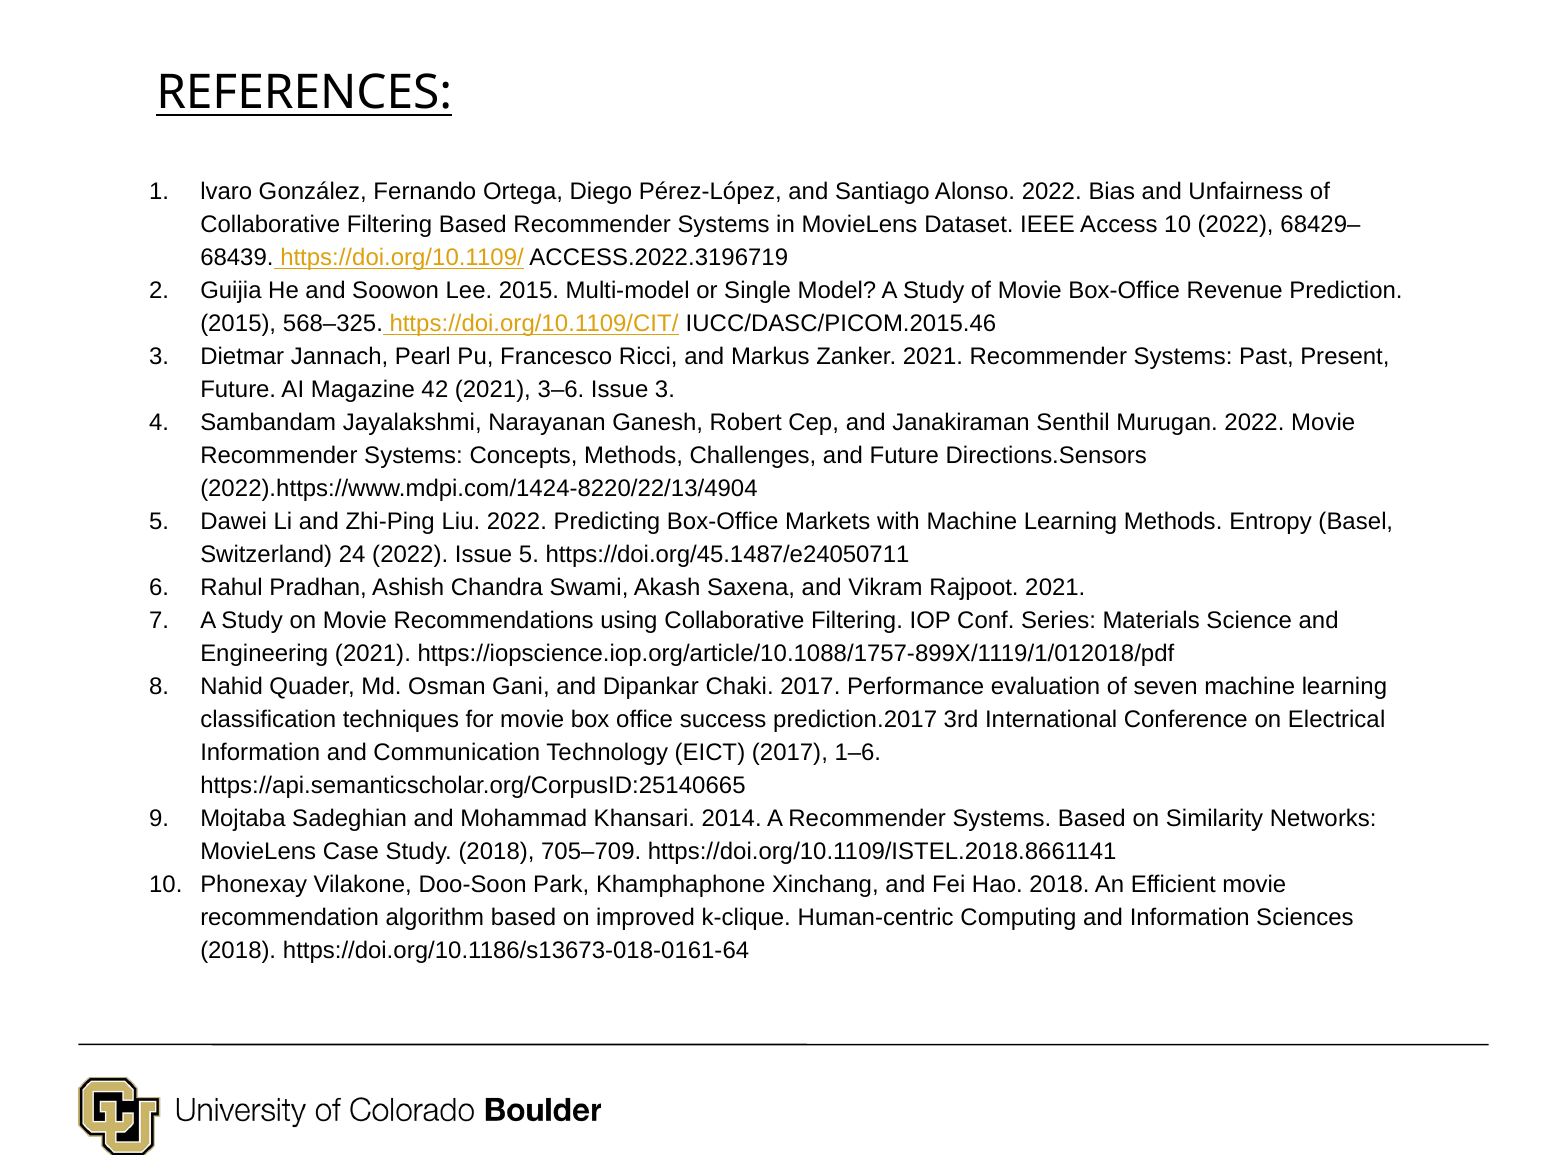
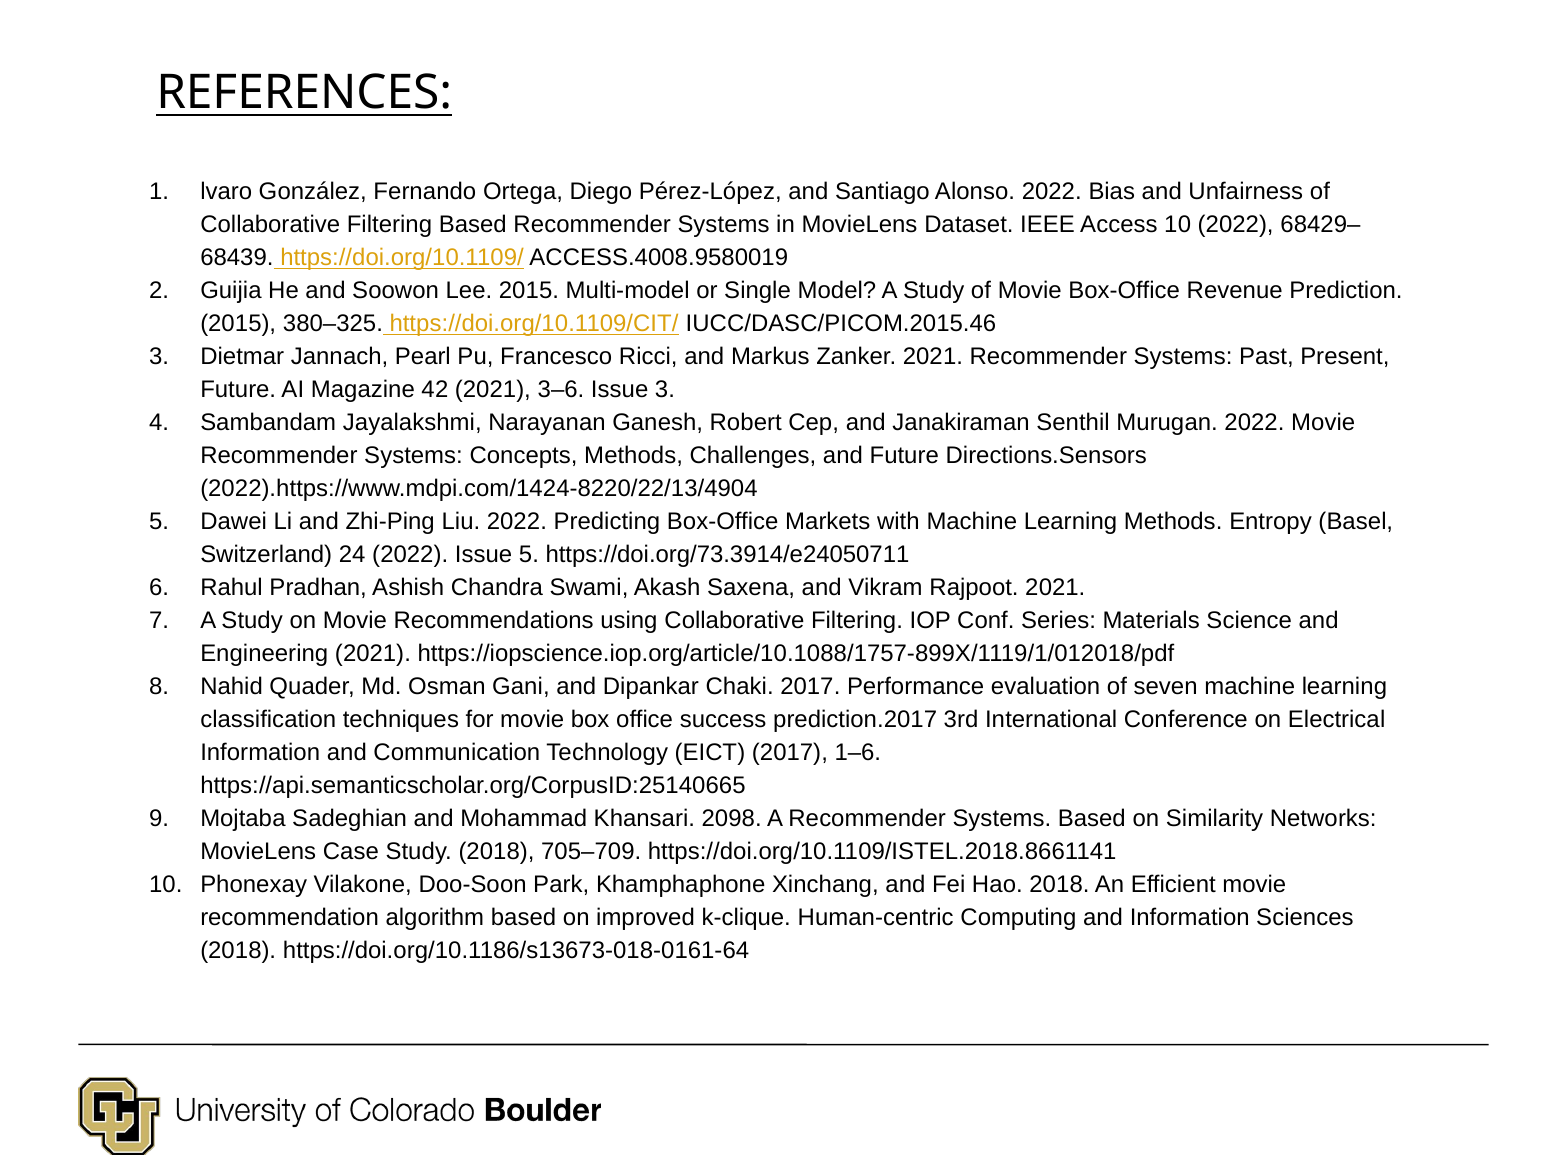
ACCESS.2022.3196719: ACCESS.2022.3196719 -> ACCESS.4008.9580019
568–325: 568–325 -> 380–325
https://doi.org/45.1487/e24050711: https://doi.org/45.1487/e24050711 -> https://doi.org/73.3914/e24050711
2014: 2014 -> 2098
